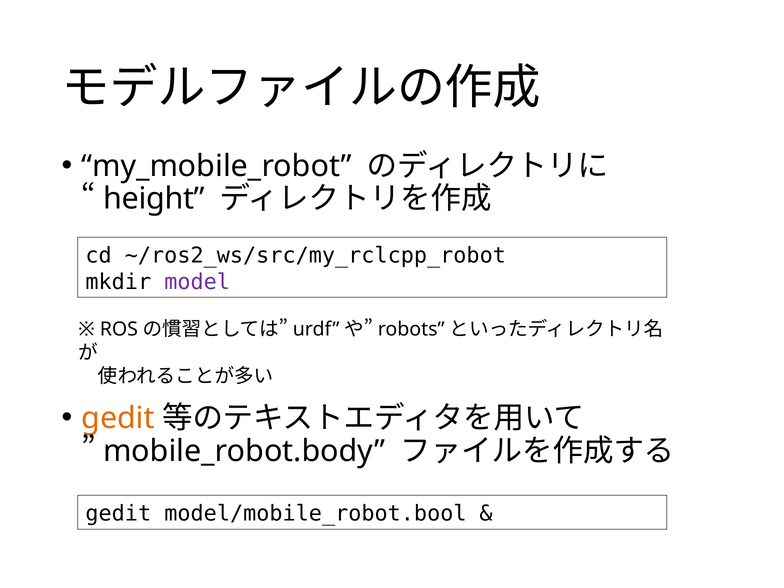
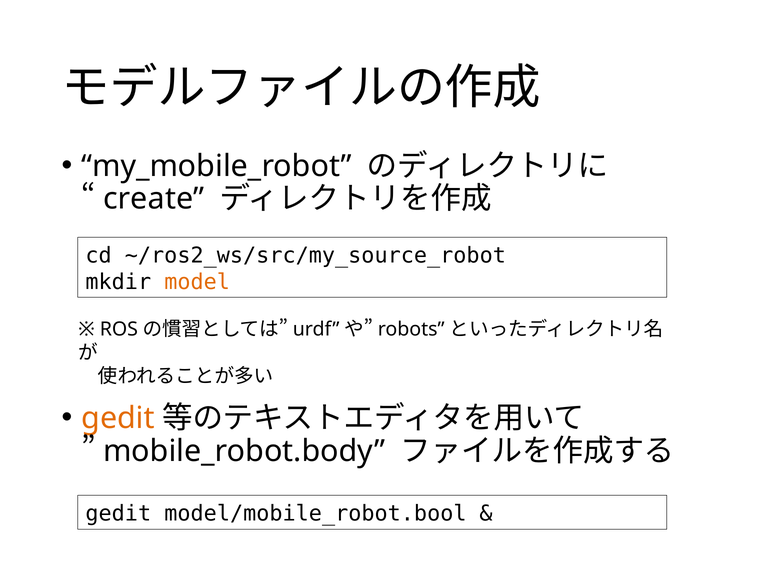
height: height -> create
~/ros2_ws/src/my_rclcpp_robot: ~/ros2_ws/src/my_rclcpp_robot -> ~/ros2_ws/src/my_source_robot
model colour: purple -> orange
